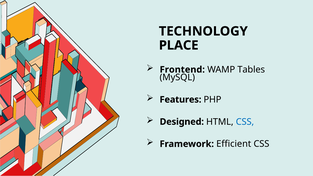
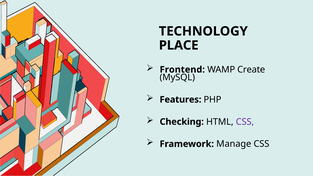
Tables: Tables -> Create
Designed: Designed -> Checking
CSS at (245, 122) colour: blue -> purple
Efficient: Efficient -> Manage
